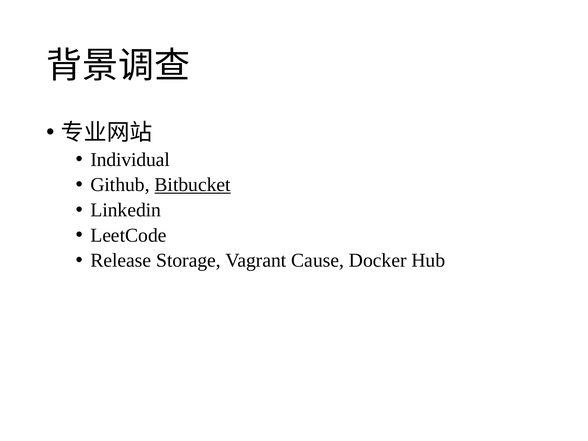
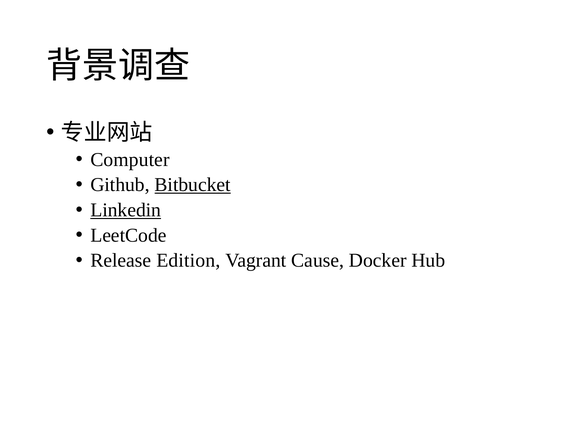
Individual: Individual -> Computer
Linkedin underline: none -> present
Storage: Storage -> Edition
